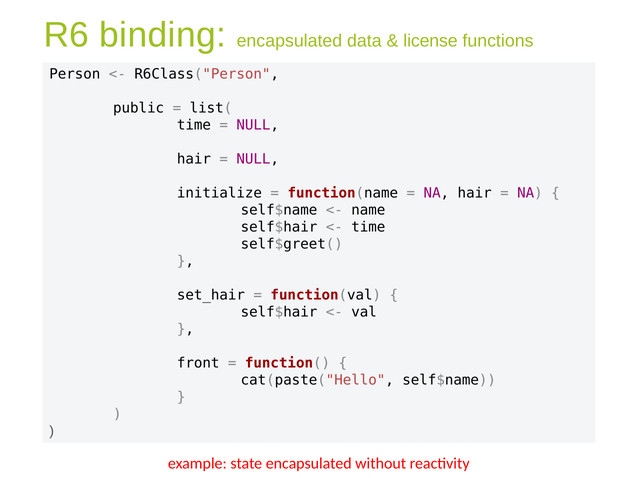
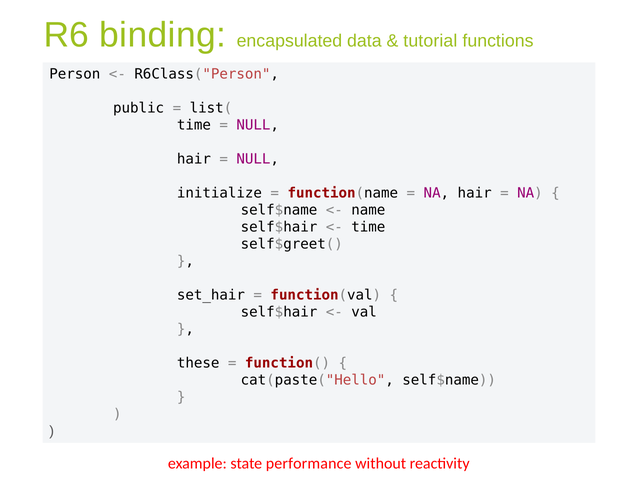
license: license -> tutorial
front: front -> these
state encapsulated: encapsulated -> performance
